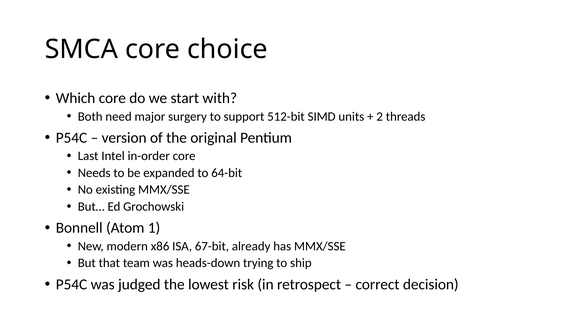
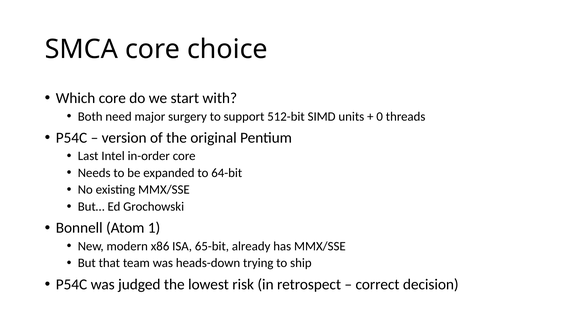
2: 2 -> 0
67-bit: 67-bit -> 65-bit
